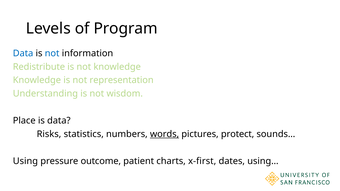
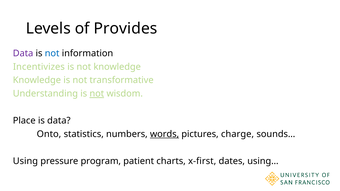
Program: Program -> Provides
Data at (23, 53) colour: blue -> purple
Redistribute: Redistribute -> Incentivizes
representation: representation -> transformative
not at (97, 94) underline: none -> present
Risks: Risks -> Onto
protect: protect -> charge
outcome: outcome -> program
